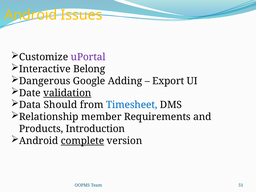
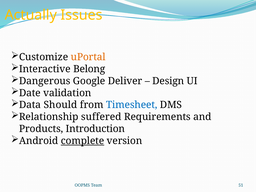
Android at (31, 15): Android -> Actually
uPortal colour: purple -> orange
Adding: Adding -> Deliver
Export: Export -> Design
validation underline: present -> none
member: member -> suffered
